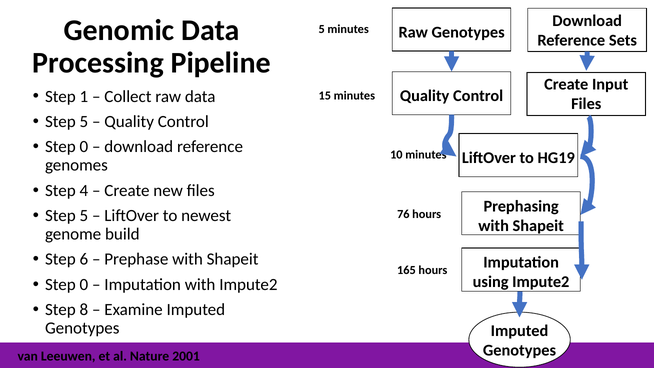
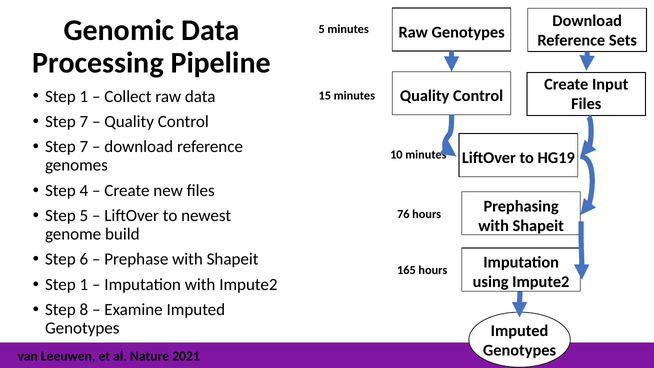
5 at (84, 122): 5 -> 7
0 at (84, 147): 0 -> 7
0 at (84, 284): 0 -> 1
2001: 2001 -> 2021
